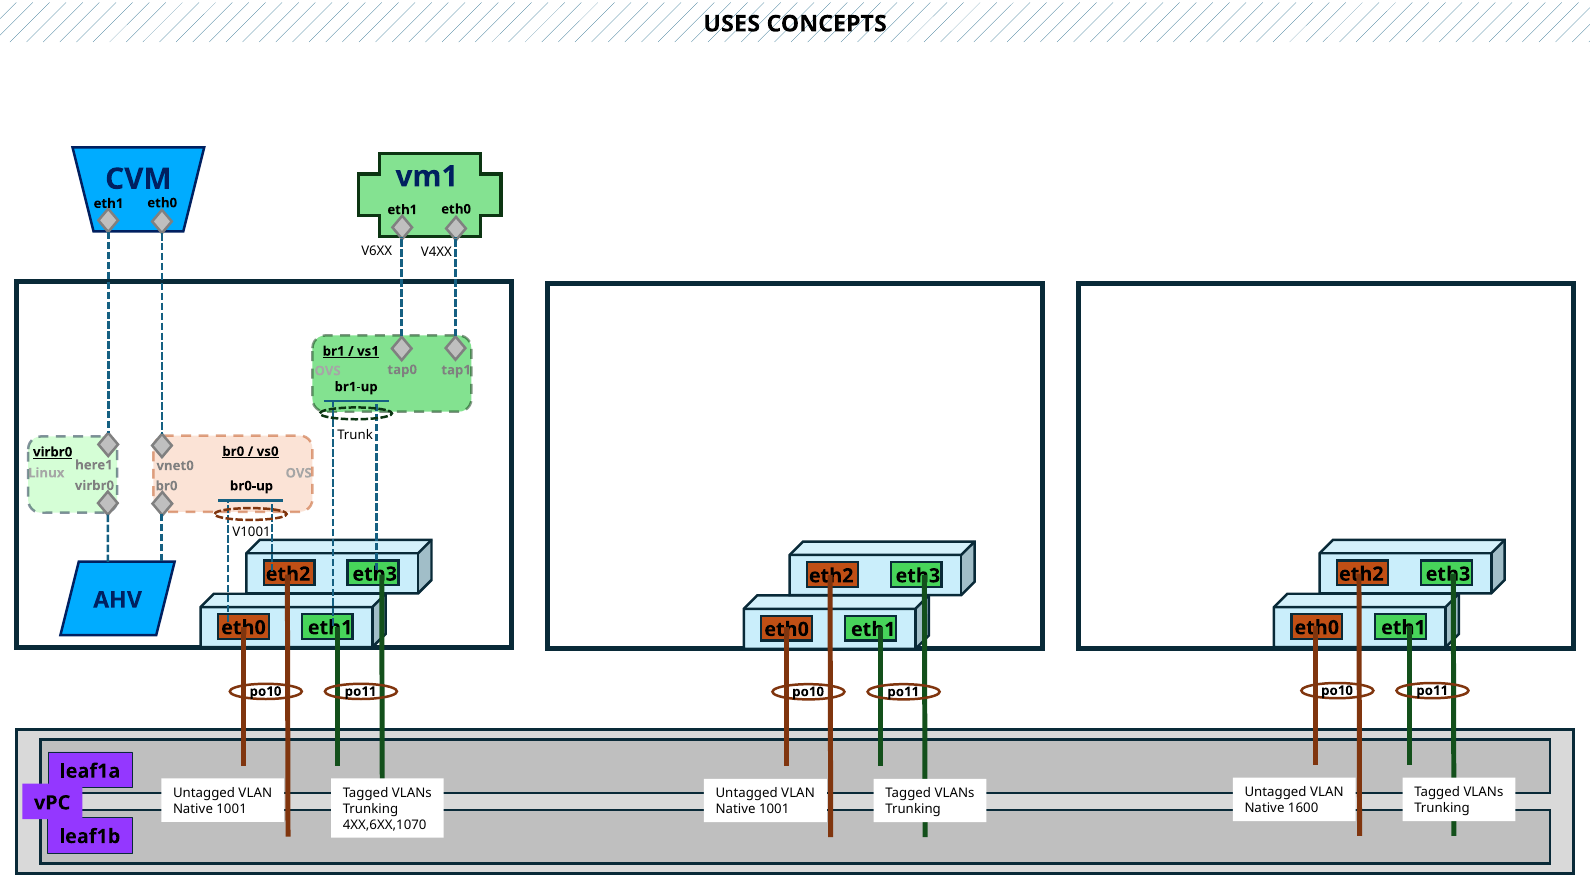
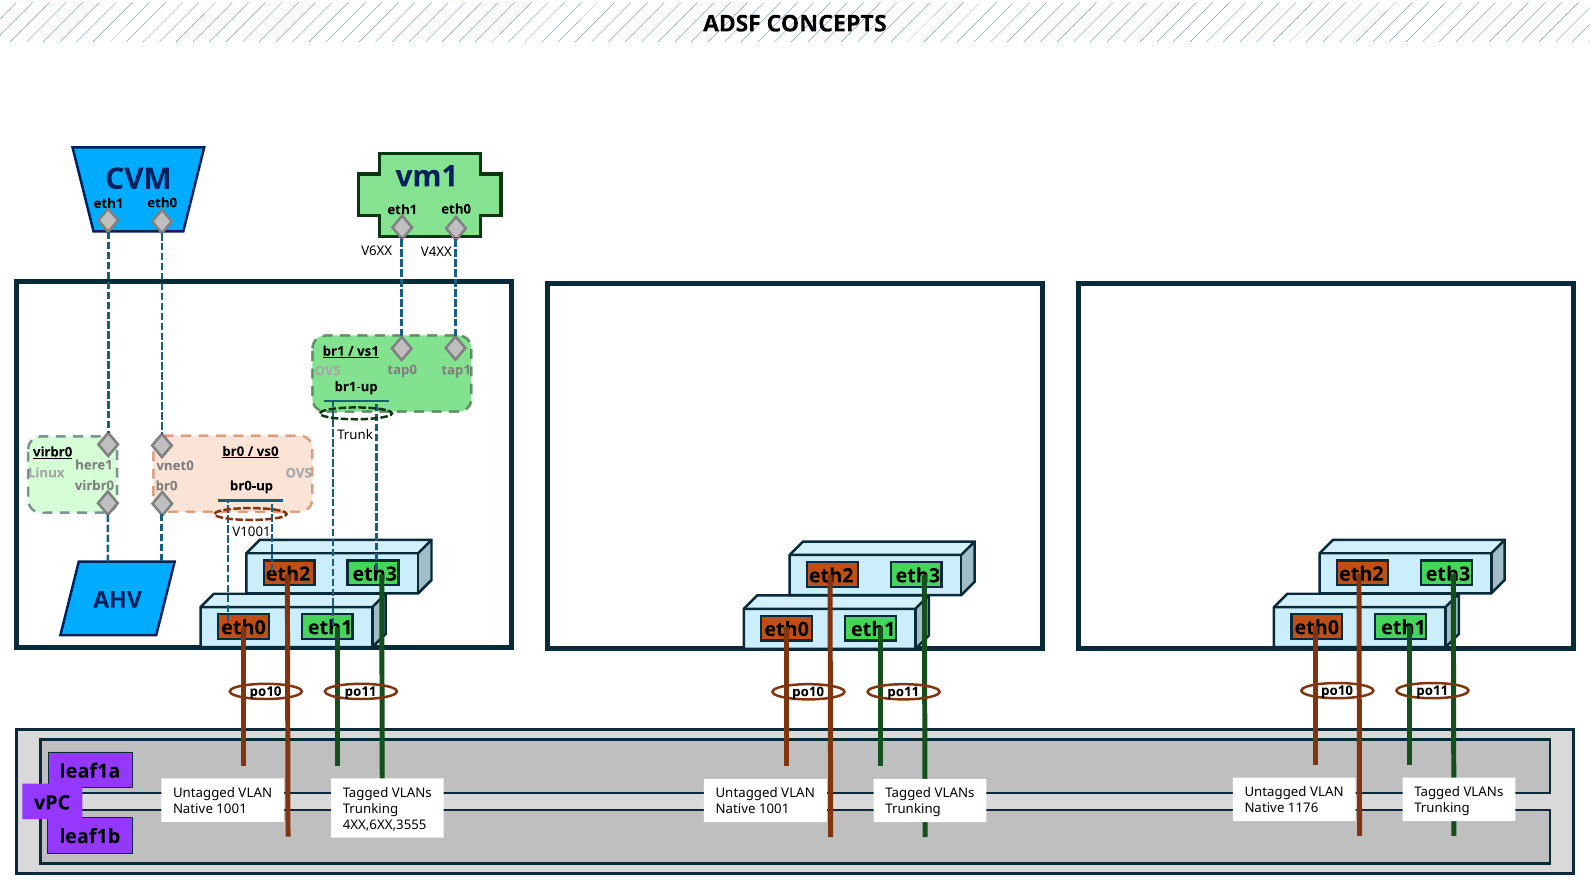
USES: USES -> ADSF
1600: 1600 -> 1176
4XX,6XX,1070: 4XX,6XX,1070 -> 4XX,6XX,3555
